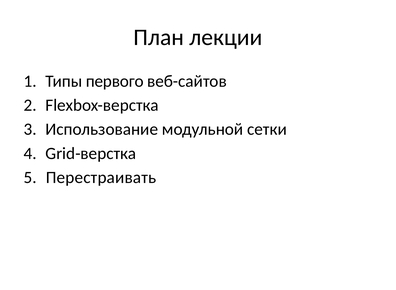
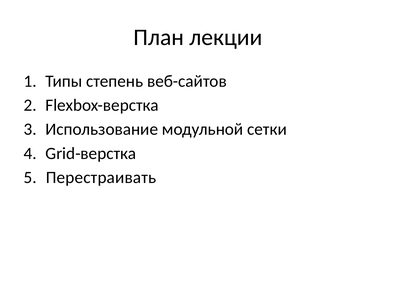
первого: первого -> степень
